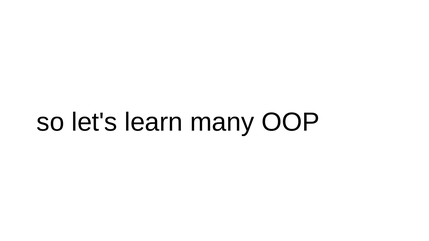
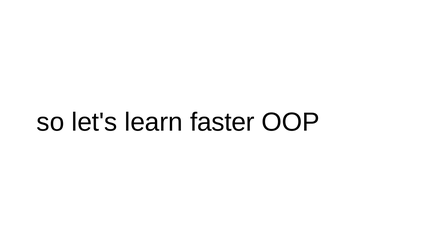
many: many -> faster
